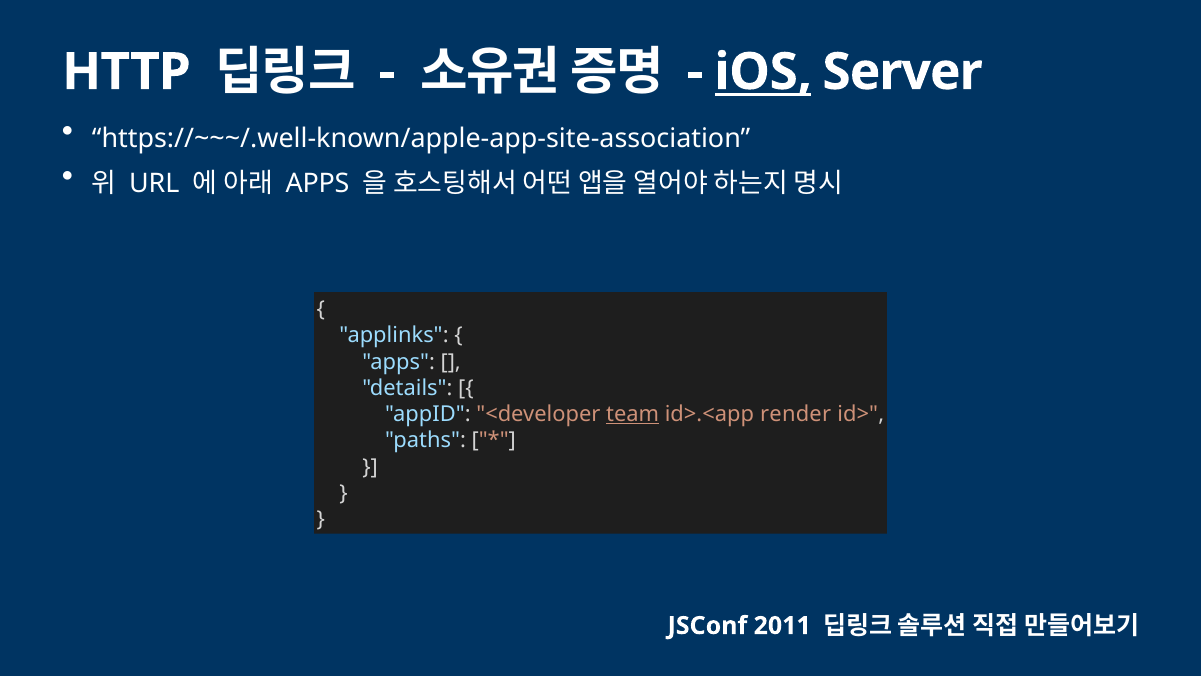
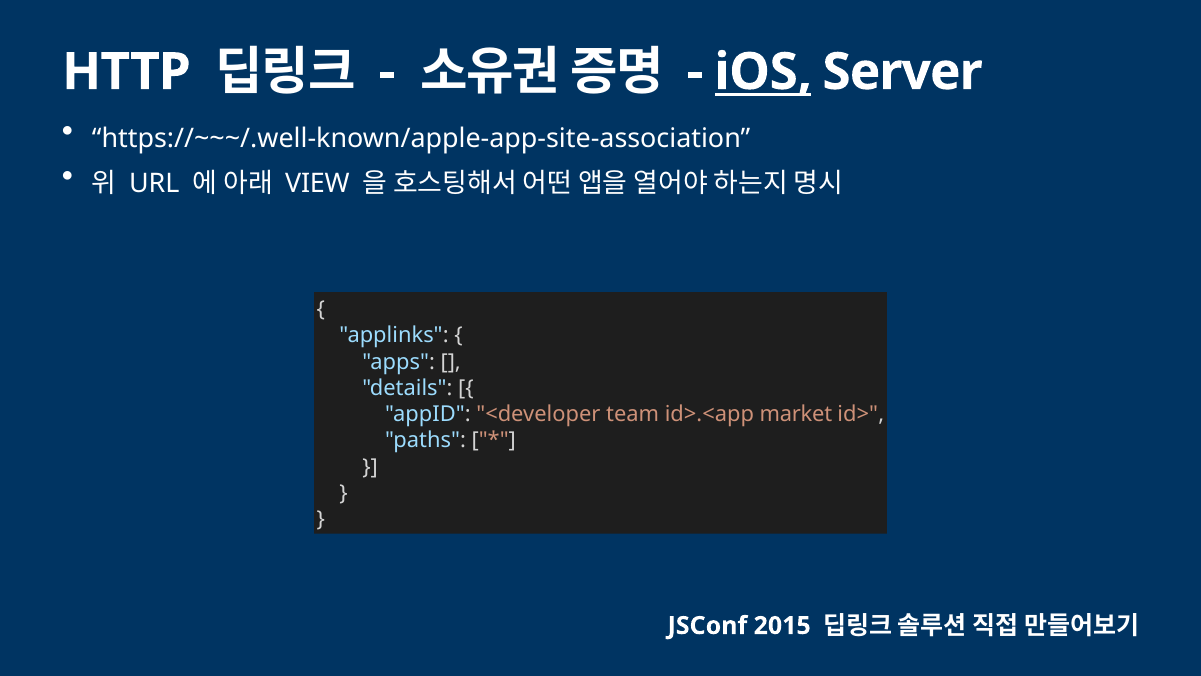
APPS at (317, 183): APPS -> VIEW
team underline: present -> none
render: render -> market
2011: 2011 -> 2015
